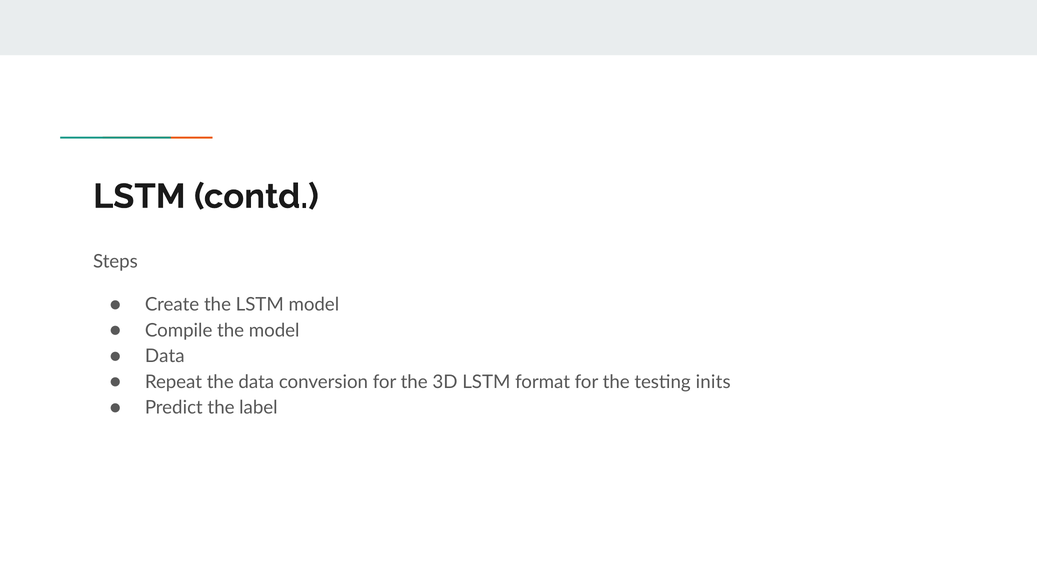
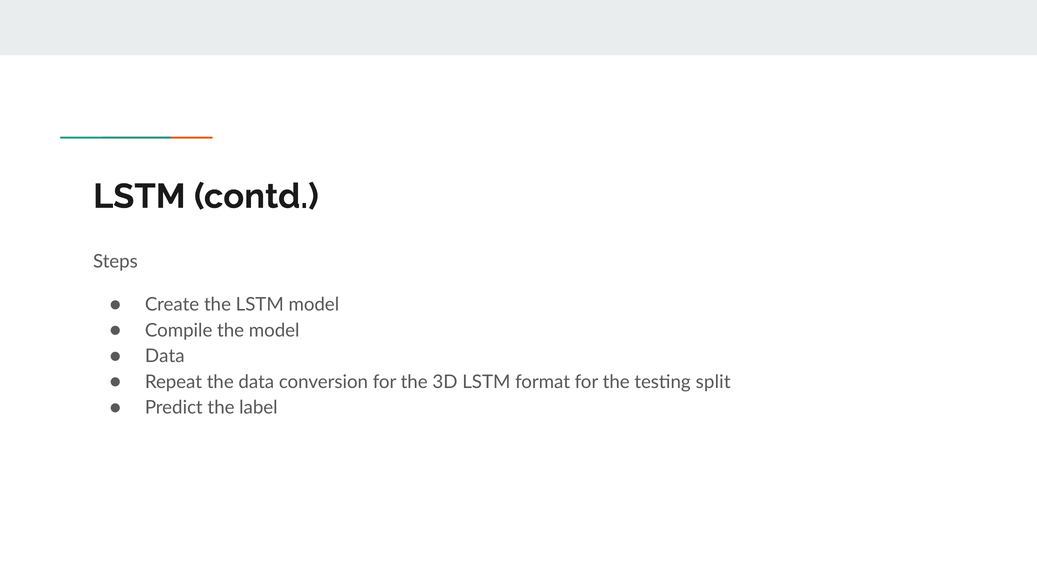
inits: inits -> split
